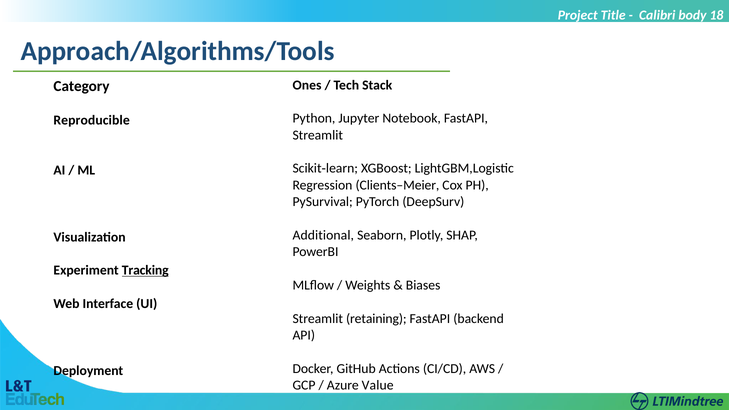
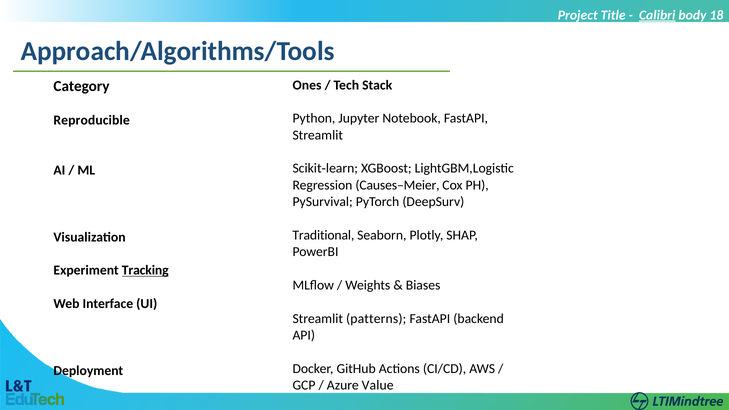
Calibri underline: none -> present
Clients–Meier: Clients–Meier -> Causes–Meier
Additional: Additional -> Traditional
retaining: retaining -> patterns
